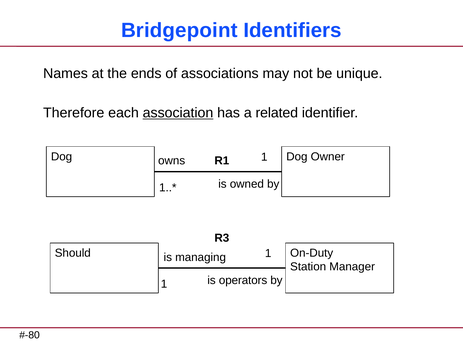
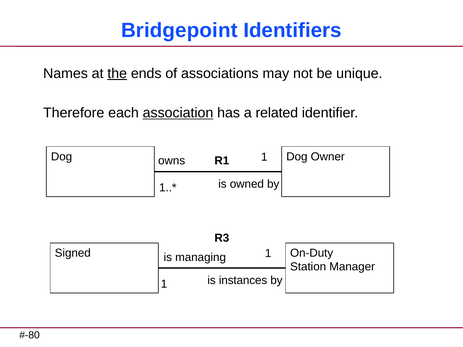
the underline: none -> present
Should: Should -> Signed
operators: operators -> instances
